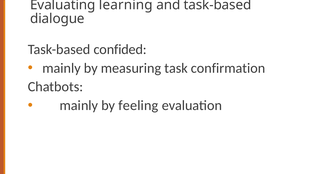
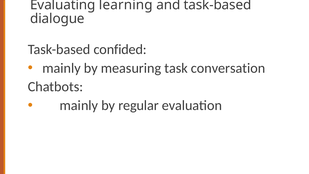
confirmation: confirmation -> conversation
feeling: feeling -> regular
